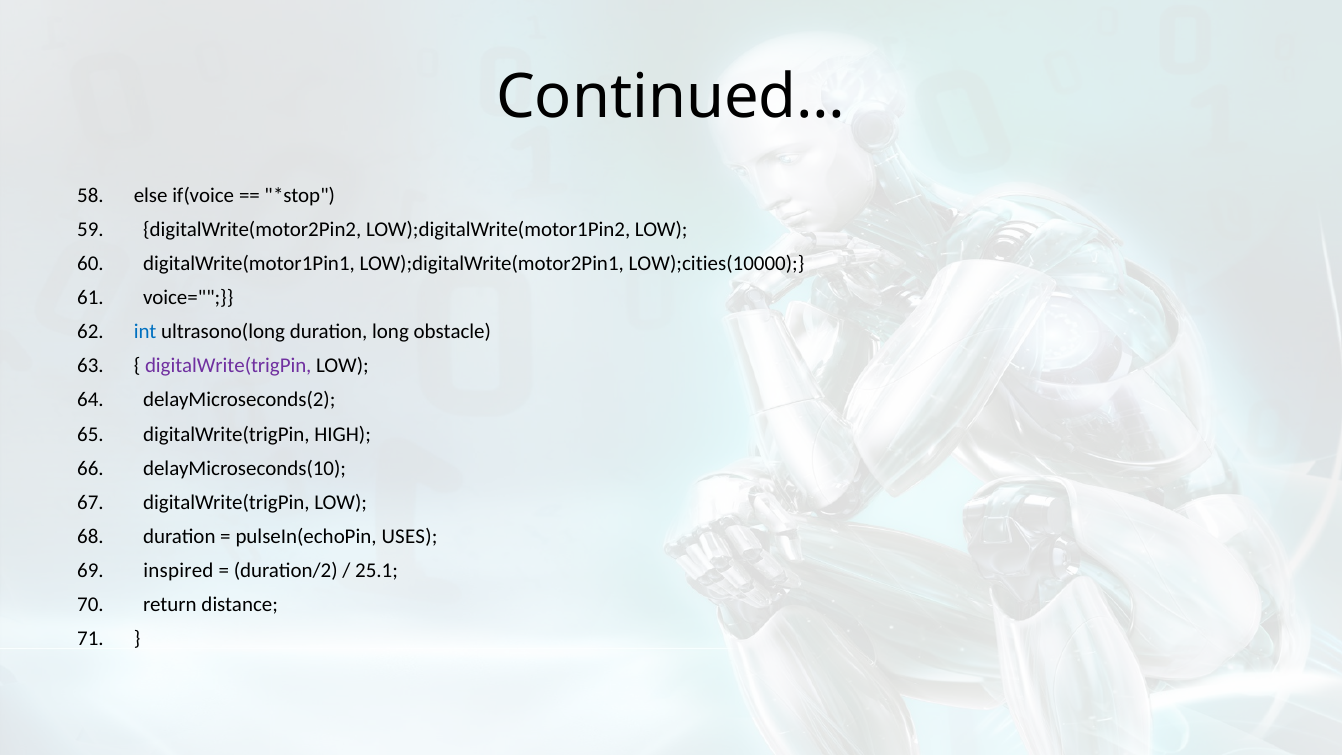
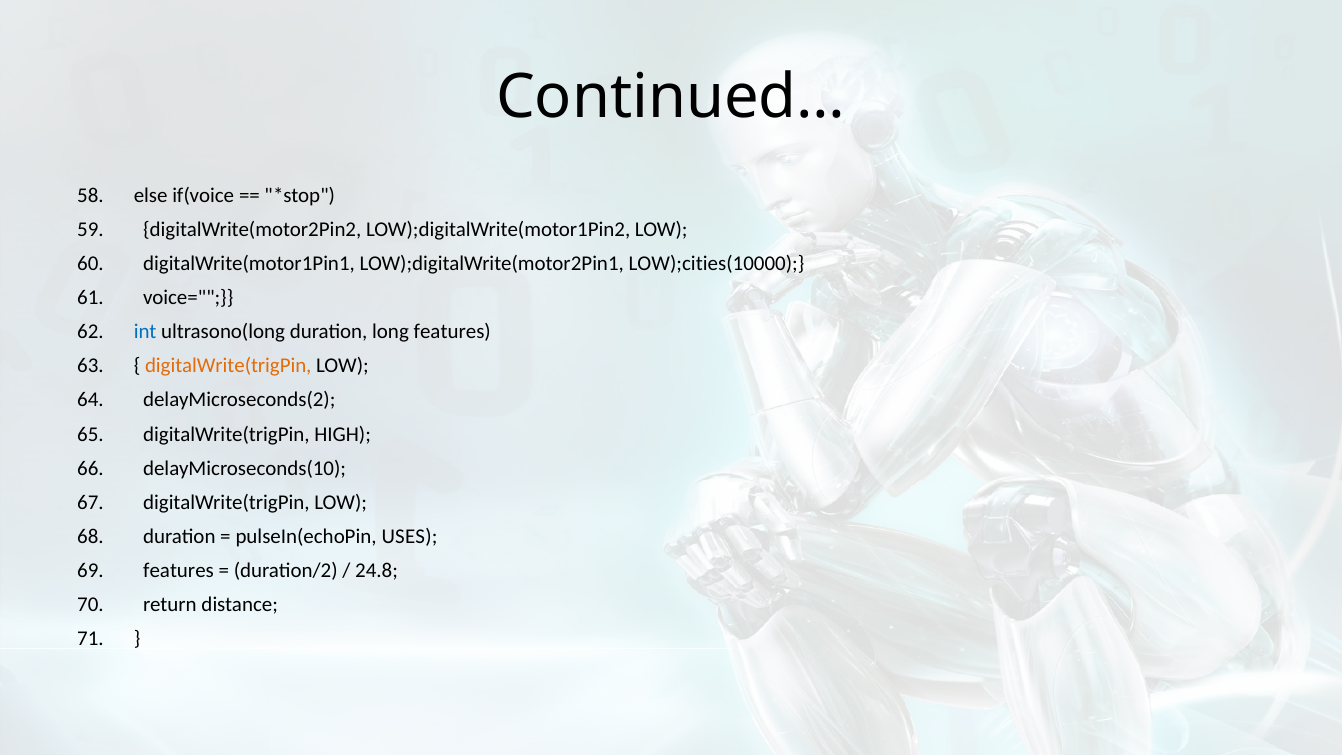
long obstacle: obstacle -> features
digitalWrite(trigPin at (228, 366) colour: purple -> orange
inspired at (178, 571): inspired -> features
25.1: 25.1 -> 24.8
